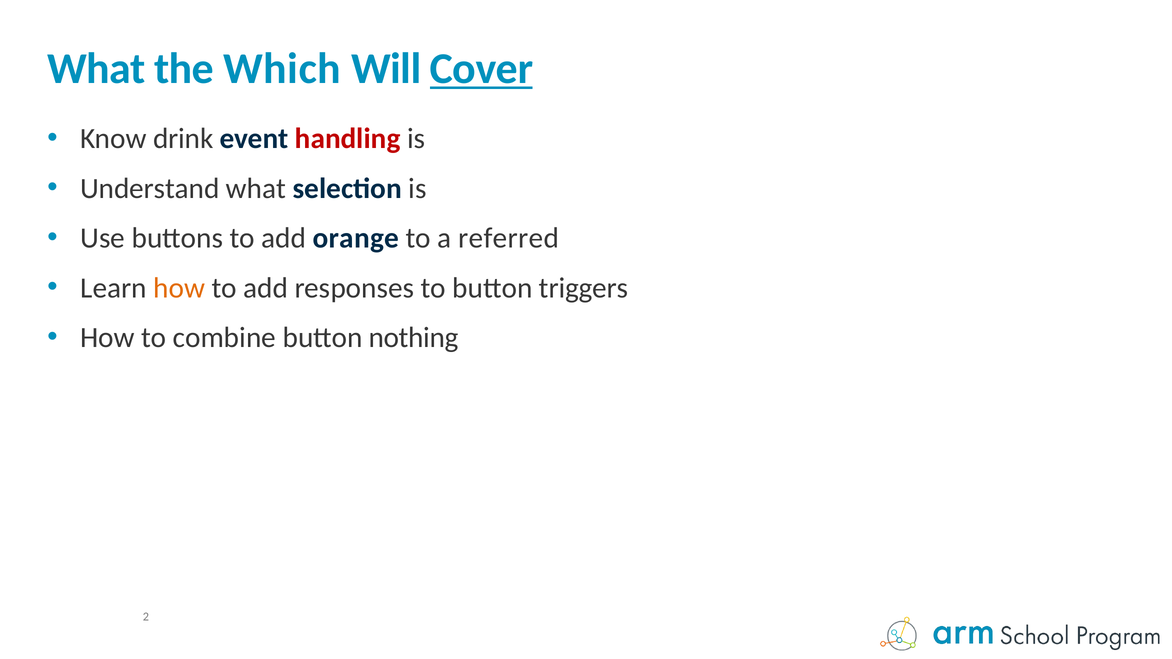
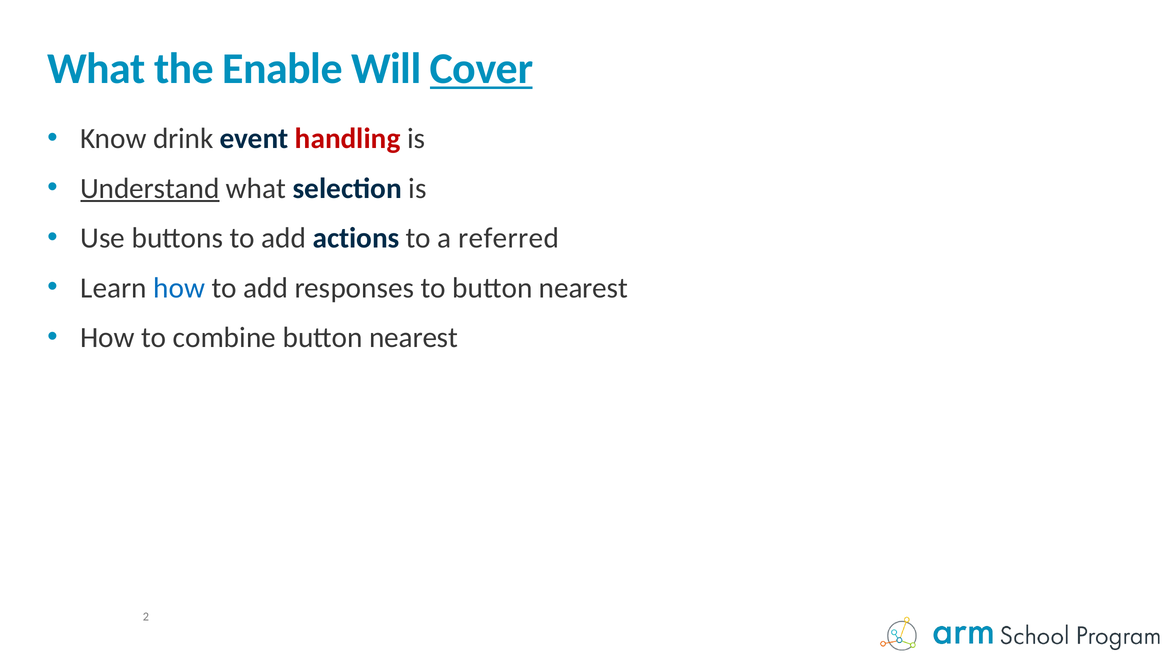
Which: Which -> Enable
Understand underline: none -> present
orange: orange -> actions
how at (179, 288) colour: orange -> blue
to button triggers: triggers -> nearest
combine button nothing: nothing -> nearest
